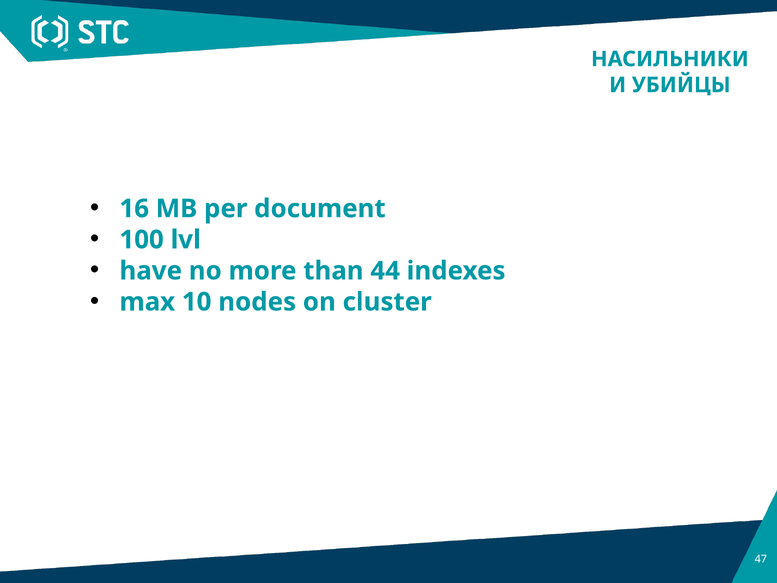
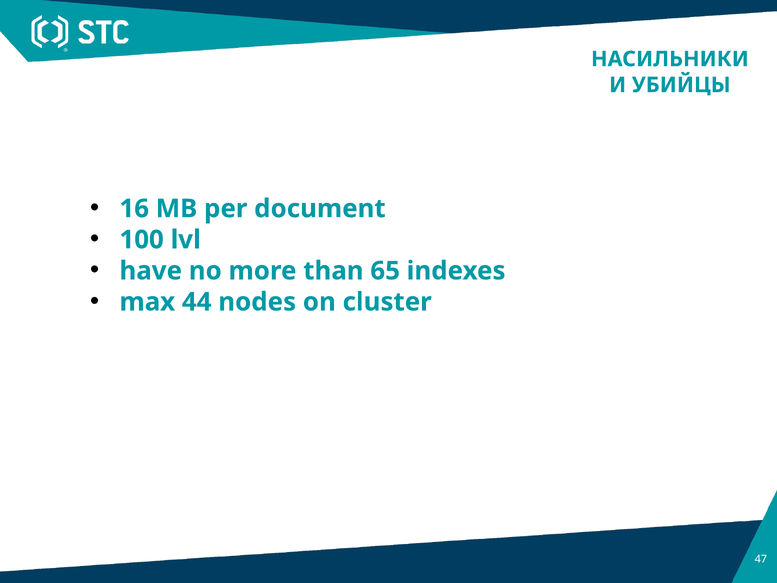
44: 44 -> 65
10: 10 -> 44
